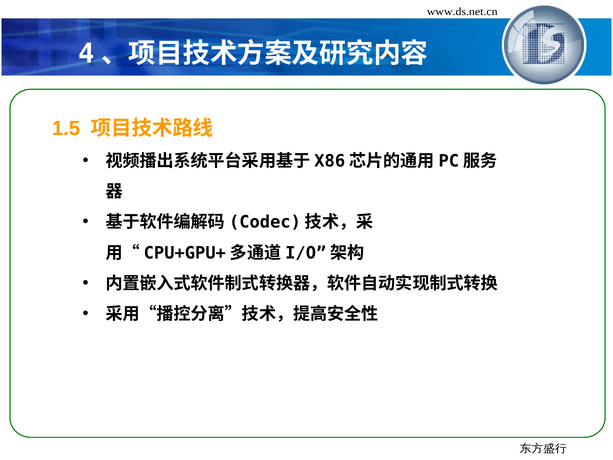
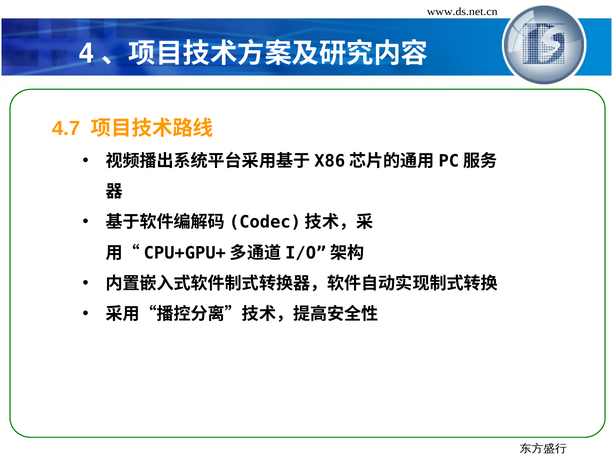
1.5: 1.5 -> 4.7
